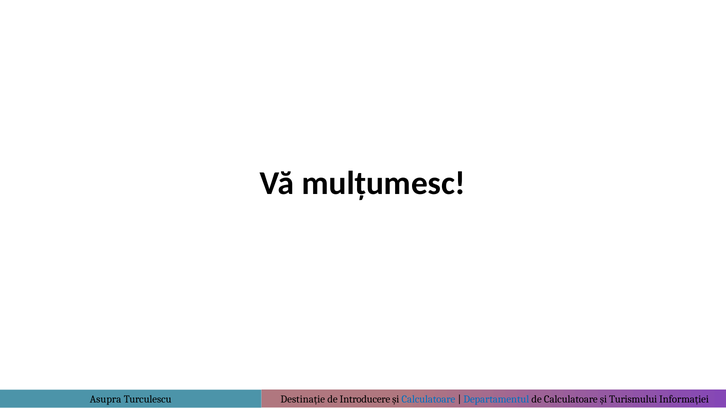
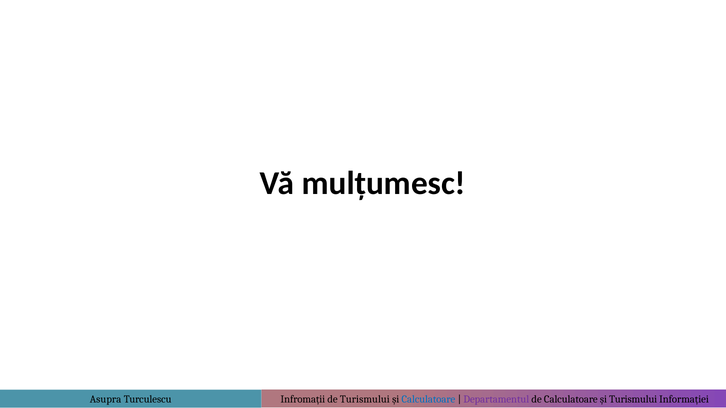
Destinație: Destinație -> Infromații
de Introducere: Introducere -> Turismului
Departamentul colour: blue -> purple
